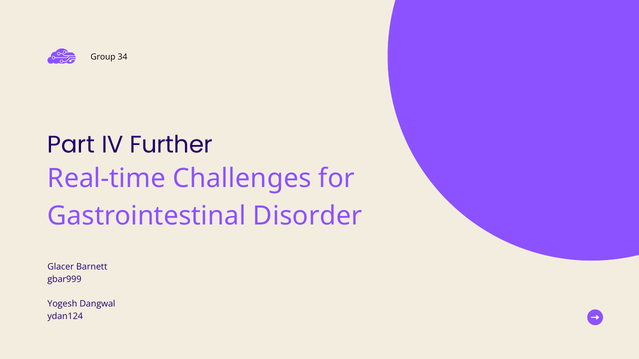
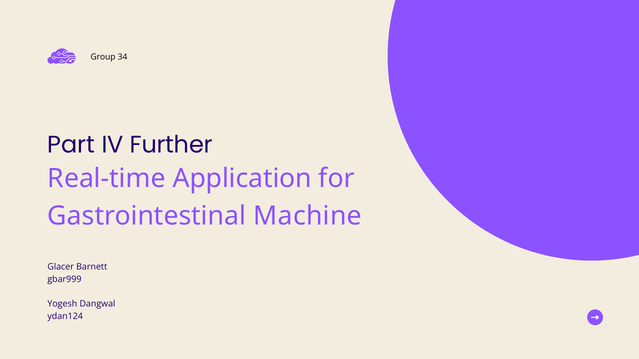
Challenges: Challenges -> Application
Disorder: Disorder -> Machine
